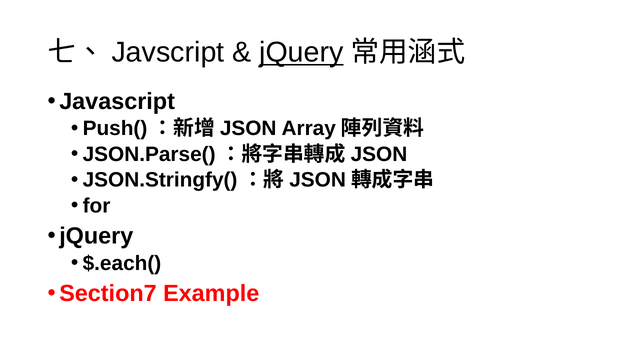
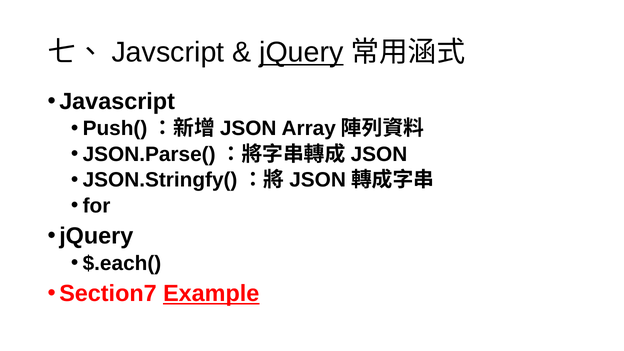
Example underline: none -> present
